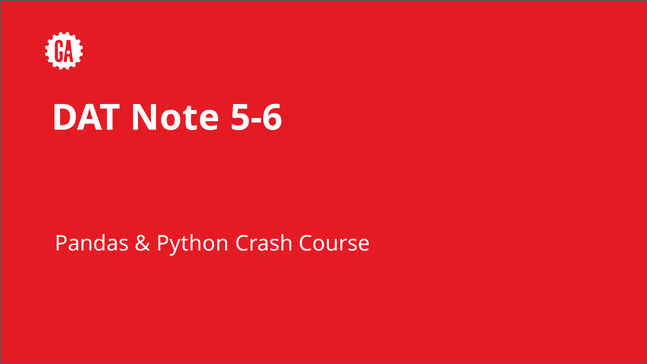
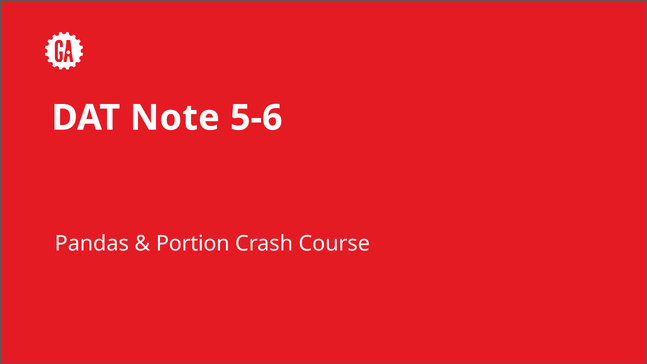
Python: Python -> Portion
